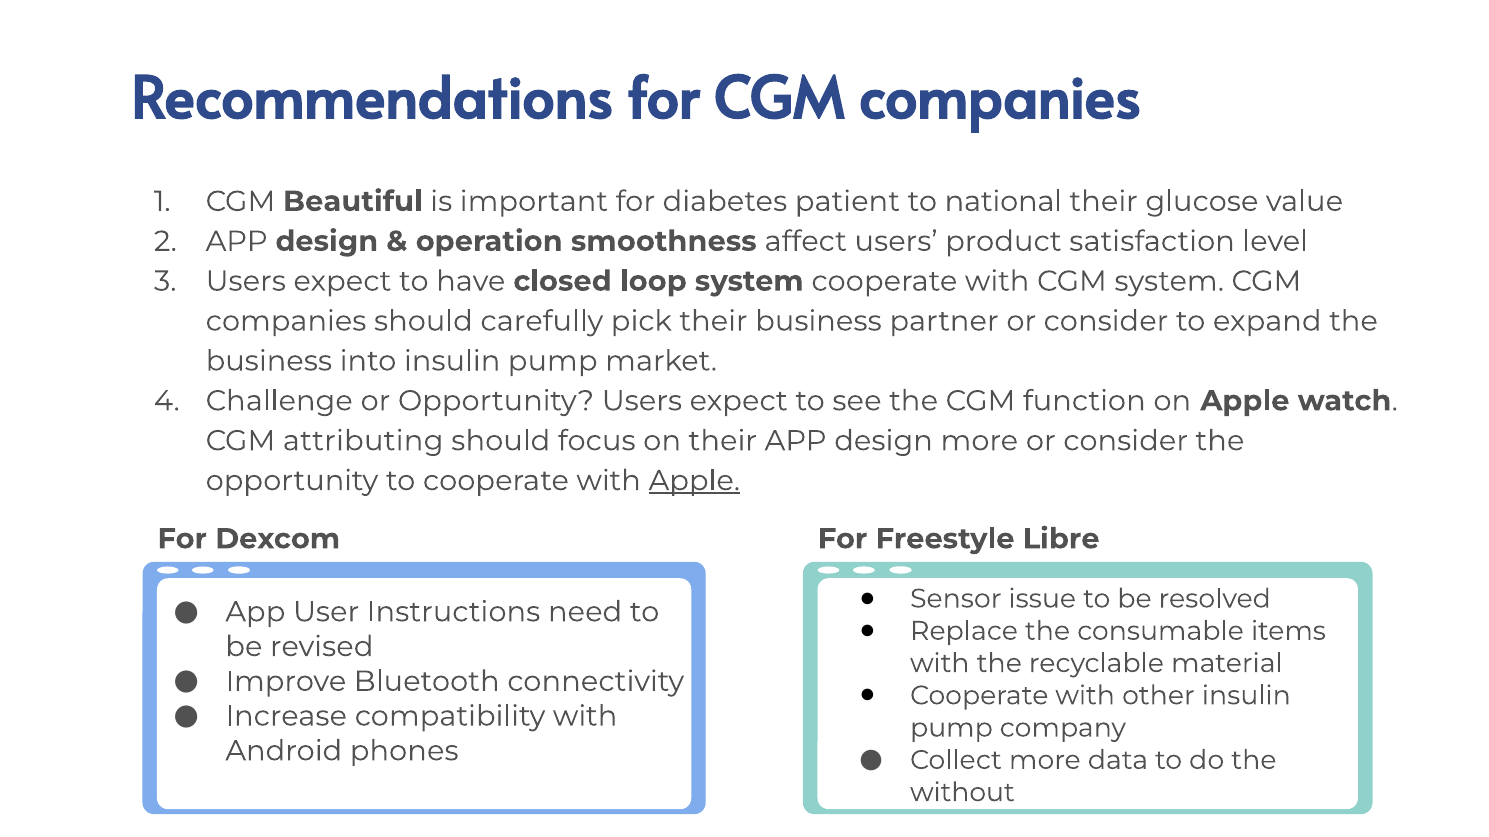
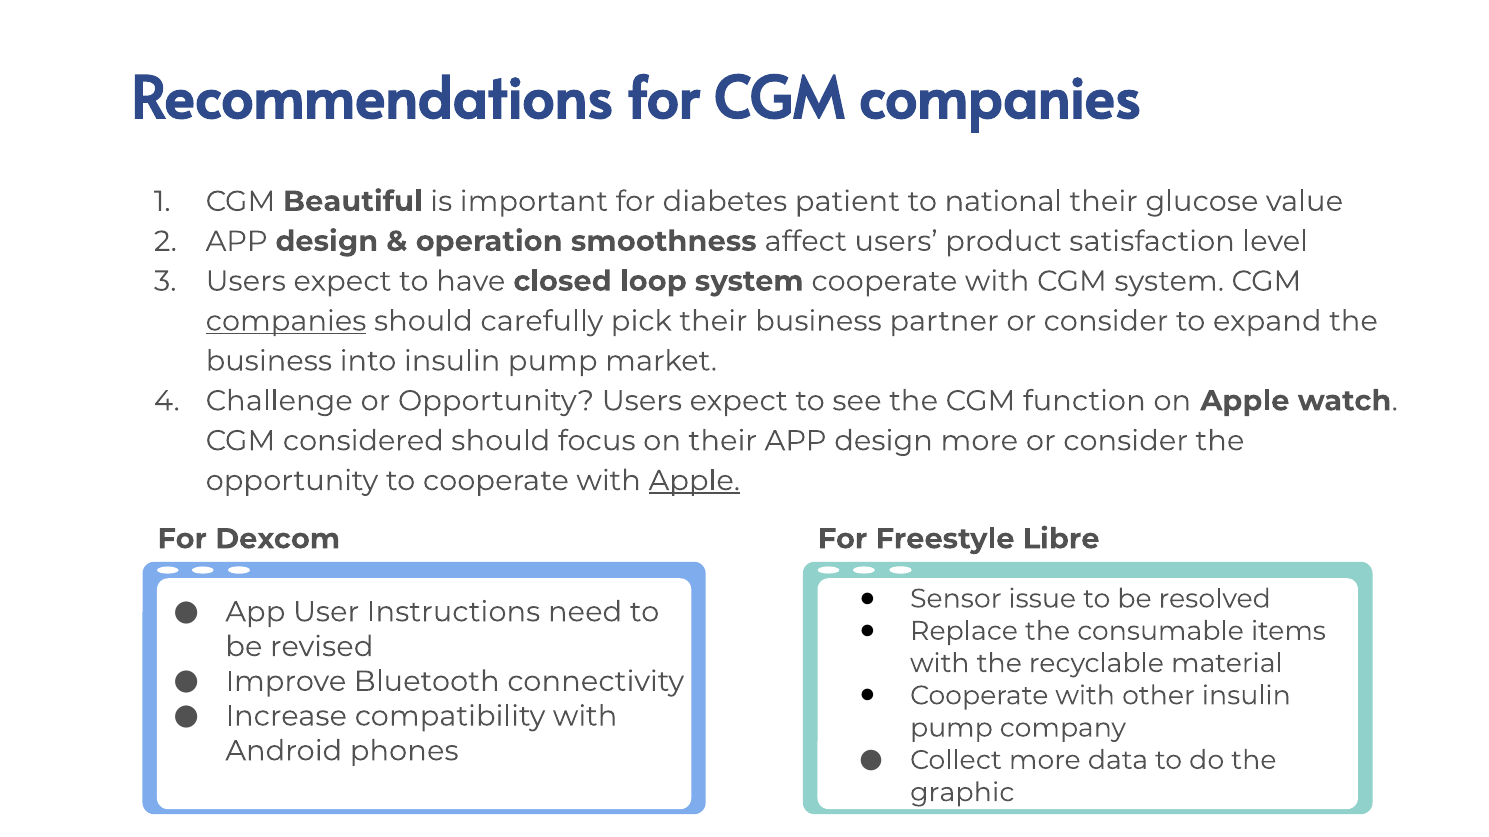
companies at (286, 321) underline: none -> present
attributing: attributing -> considered
without: without -> graphic
